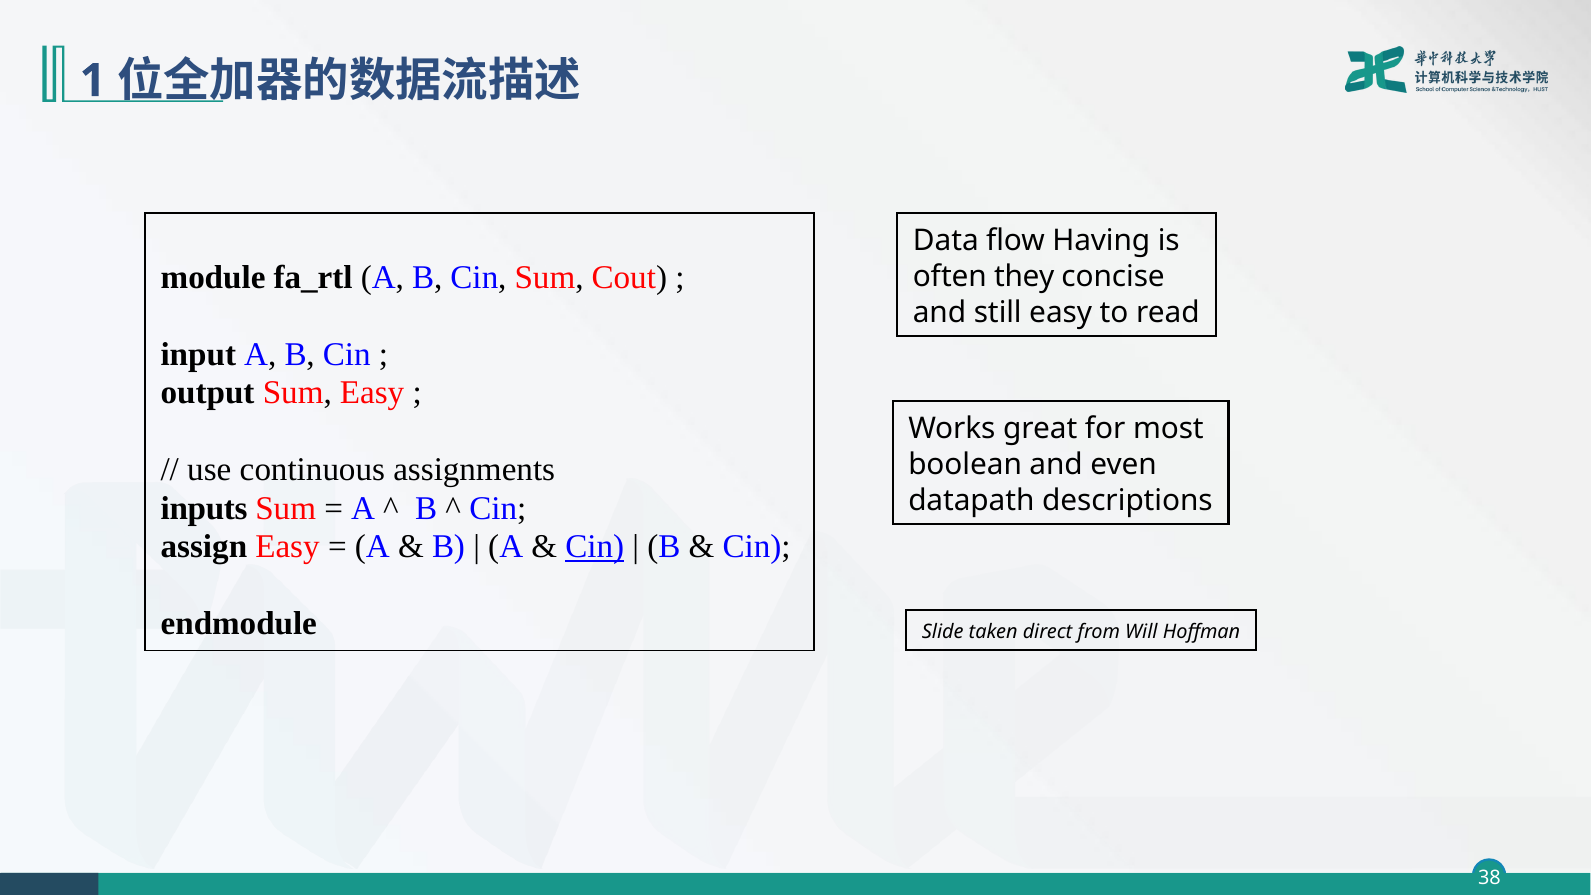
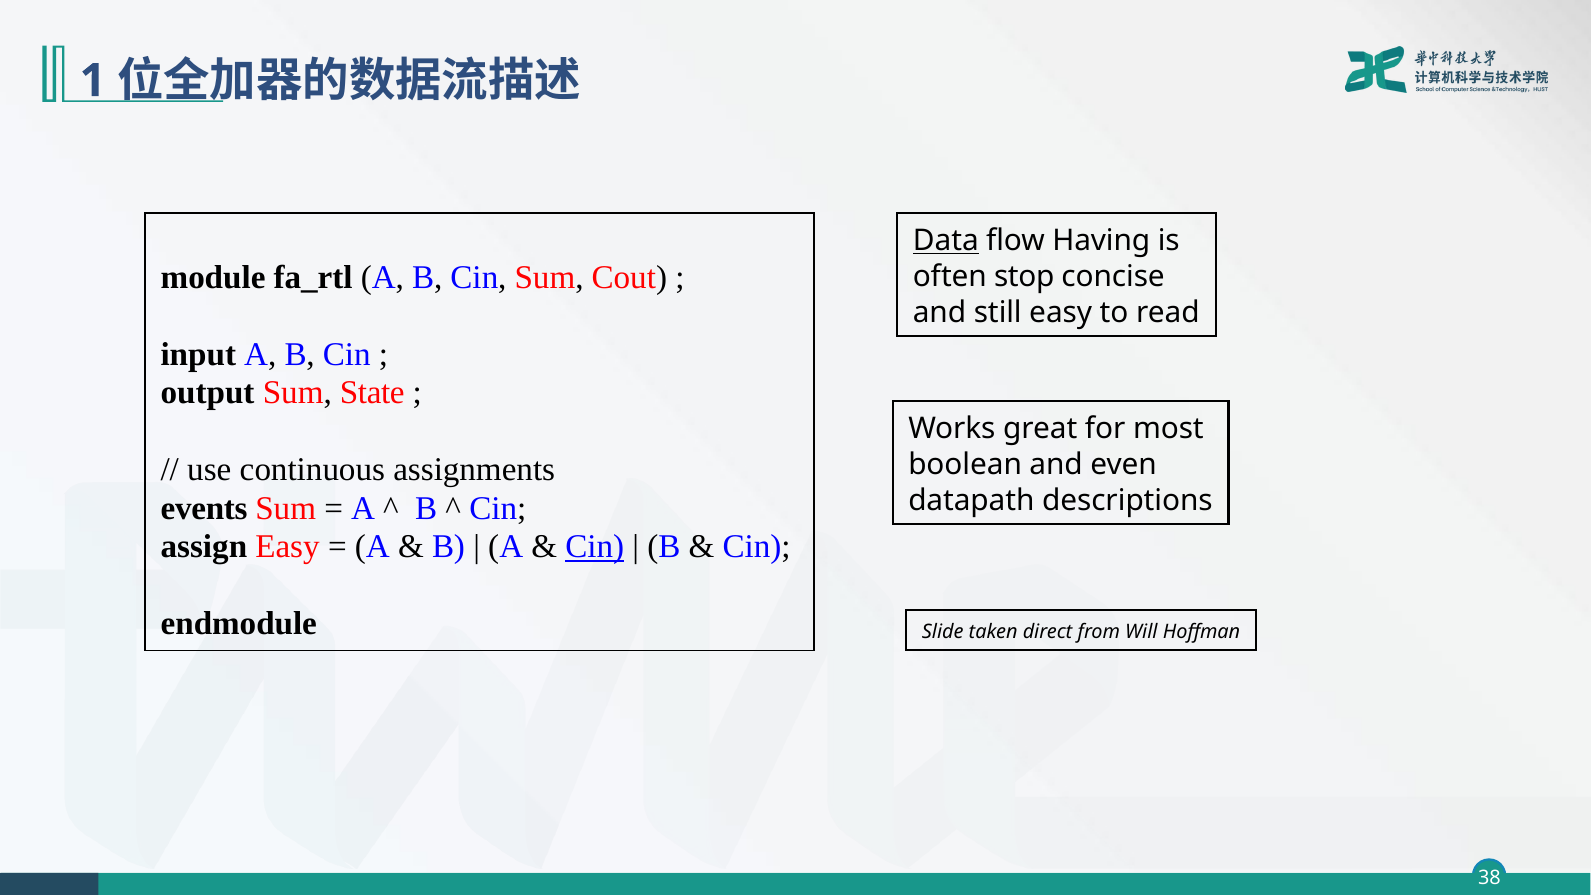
Data underline: none -> present
they: they -> stop
Sum Easy: Easy -> State
inputs: inputs -> events
